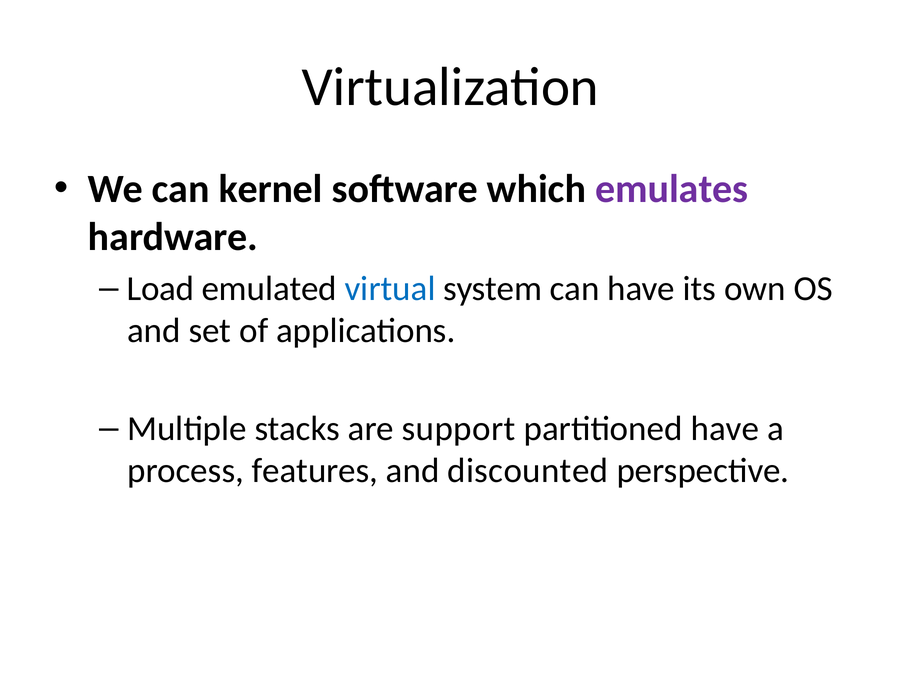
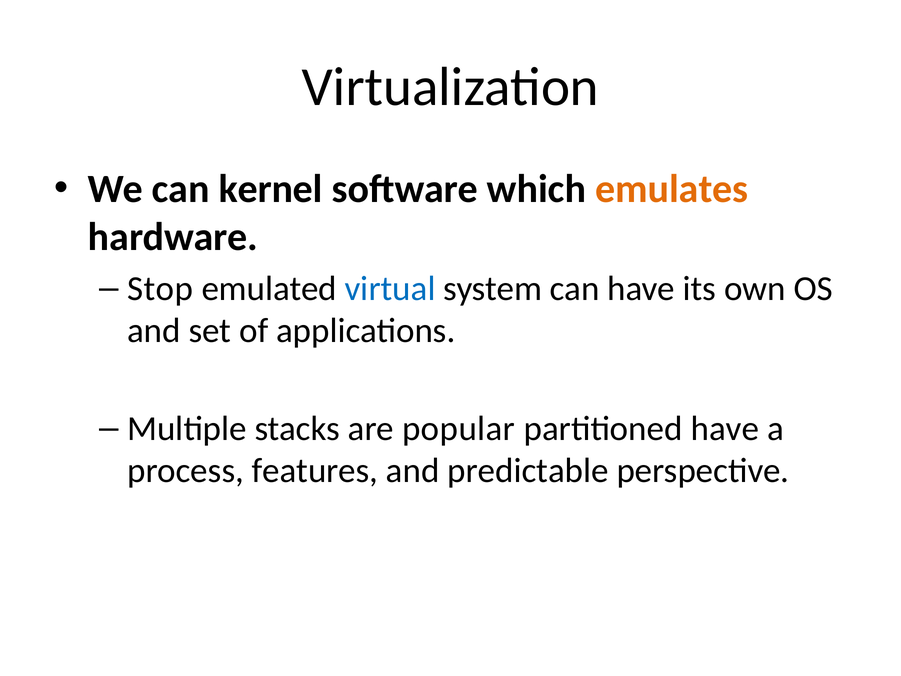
emulates colour: purple -> orange
Load: Load -> Stop
support: support -> popular
discounted: discounted -> predictable
